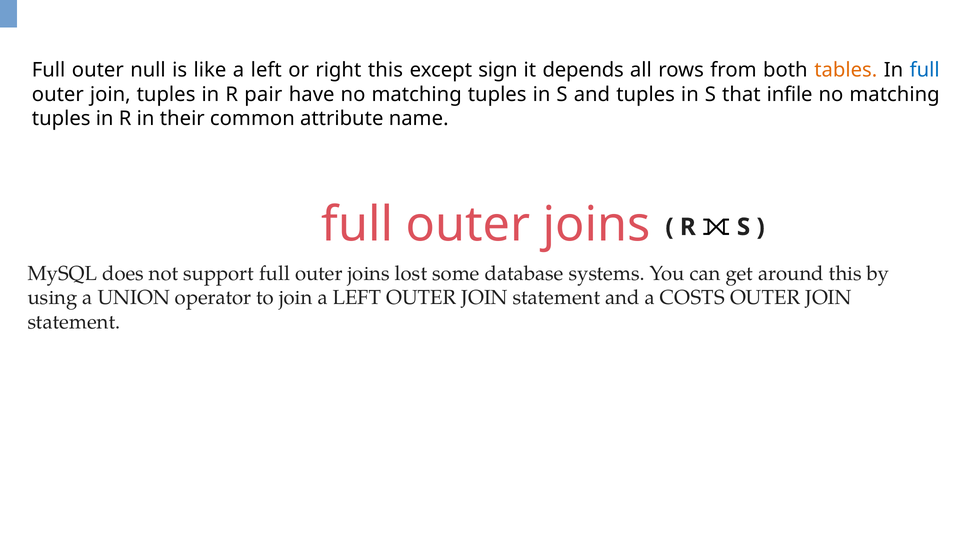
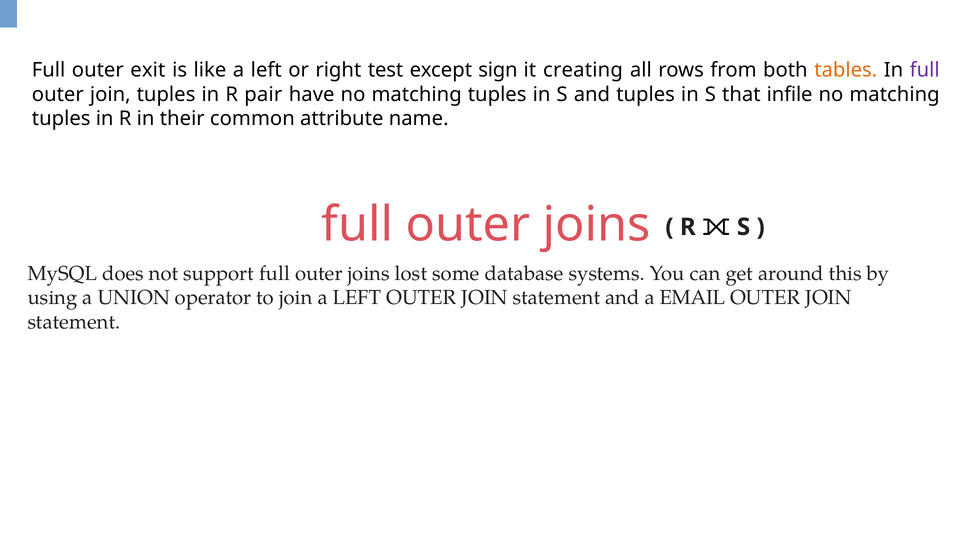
null: null -> exit
right this: this -> test
depends: depends -> creating
full at (925, 70) colour: blue -> purple
COSTS: COSTS -> EMAIL
